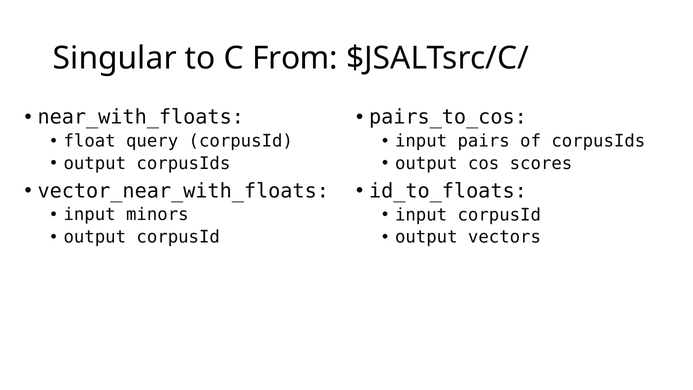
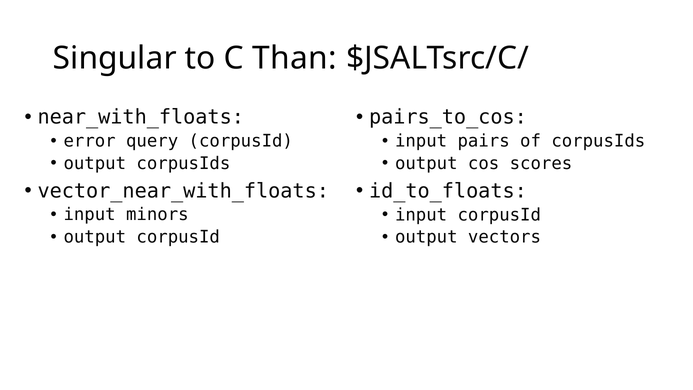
From: From -> Than
float: float -> error
